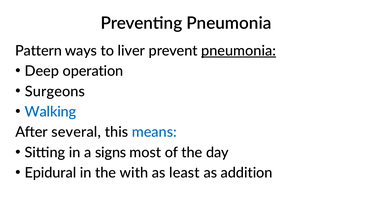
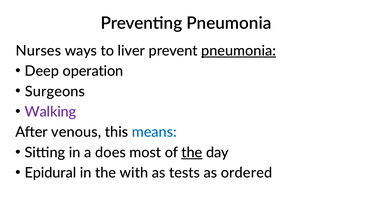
Pattern: Pattern -> Nurses
Walking colour: blue -> purple
several: several -> venous
signs: signs -> does
the at (192, 152) underline: none -> present
least: least -> tests
addition: addition -> ordered
